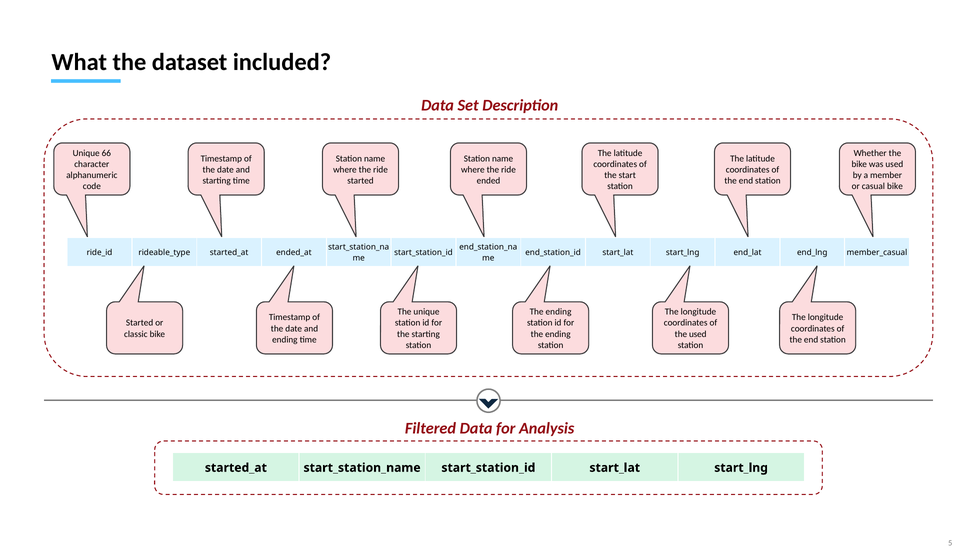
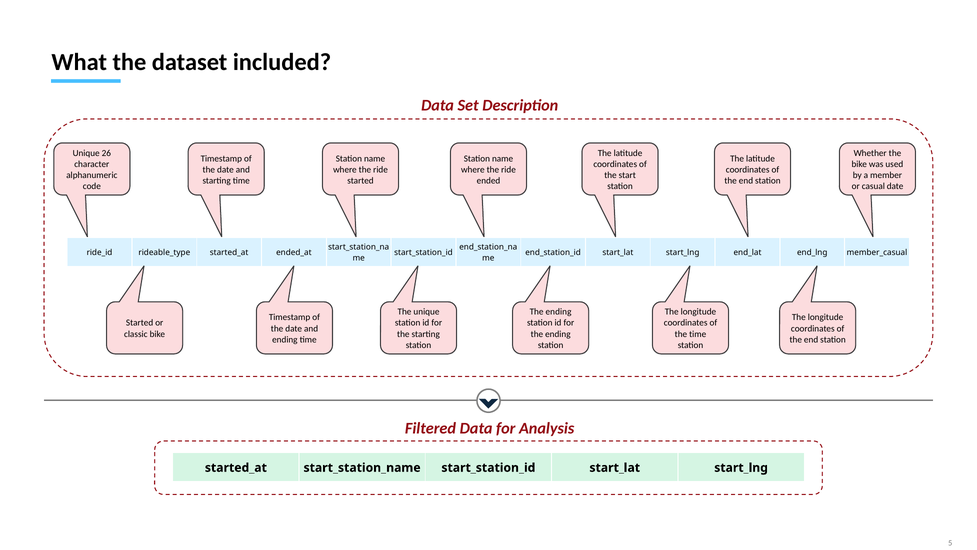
66: 66 -> 26
casual bike: bike -> date
the used: used -> time
